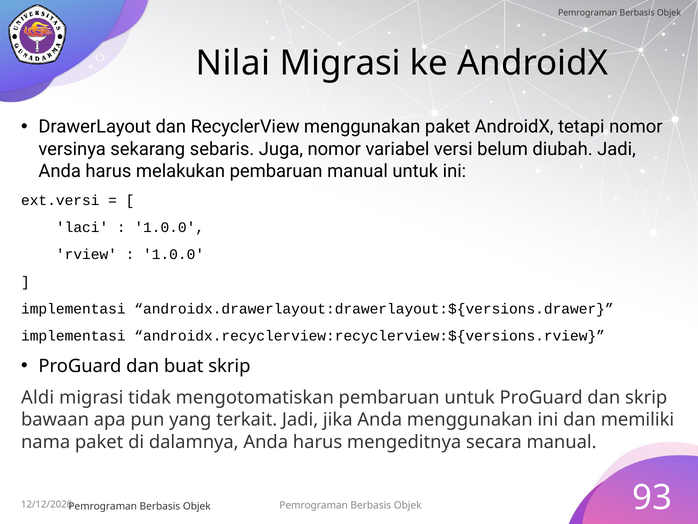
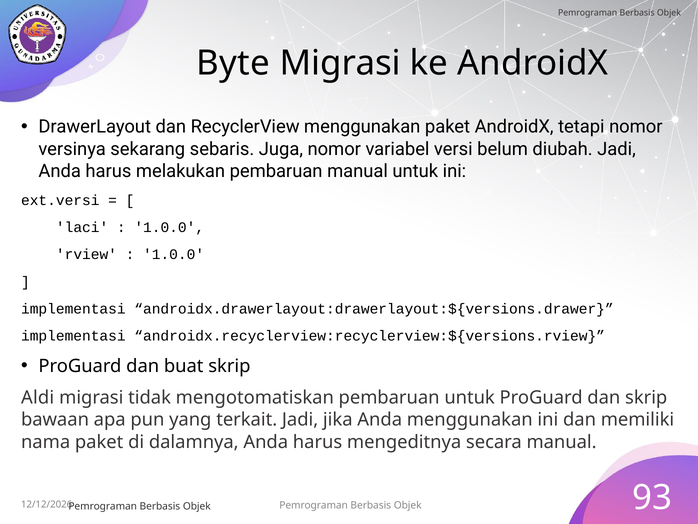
Nilai: Nilai -> Byte
